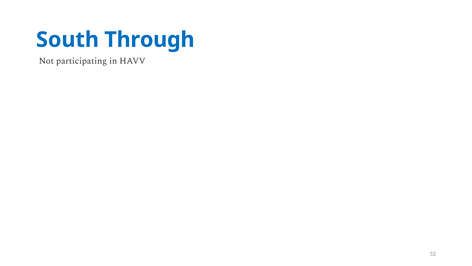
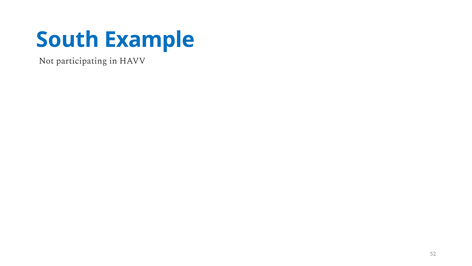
Through: Through -> Example
